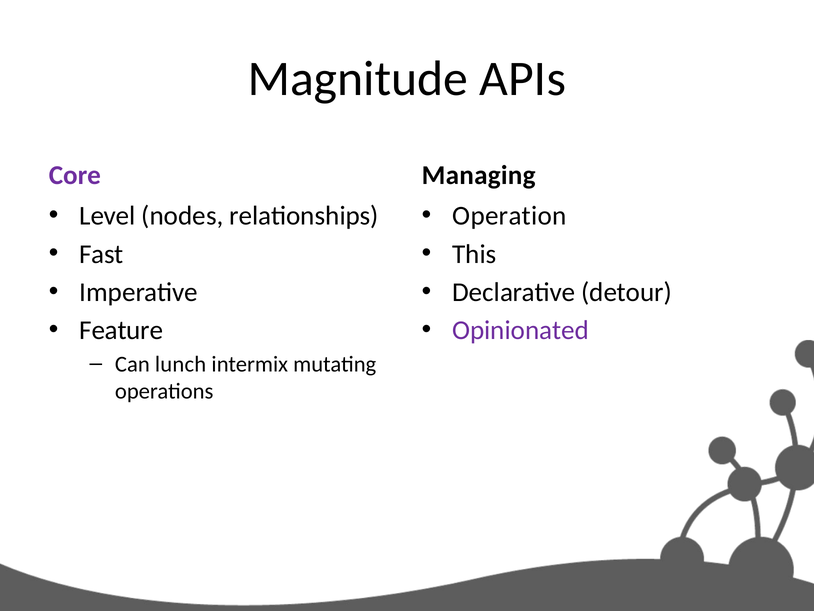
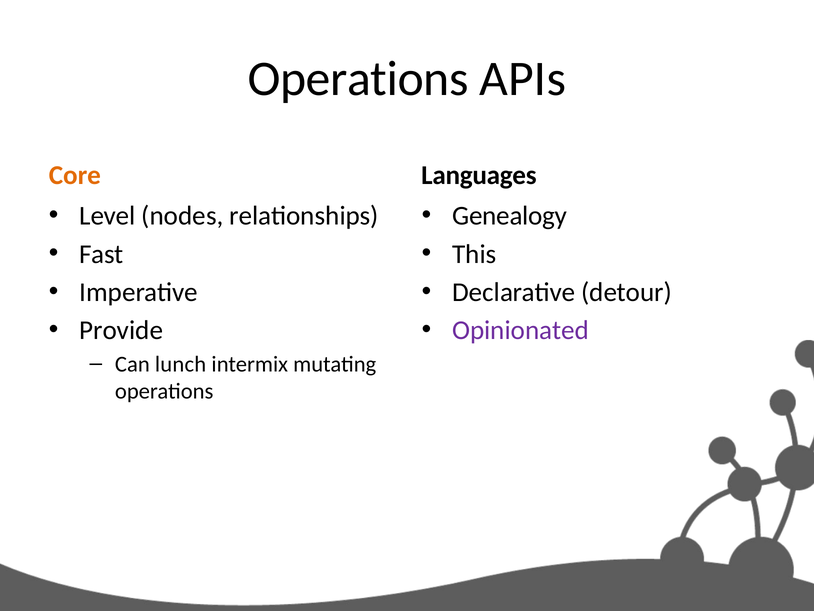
Magnitude at (358, 79): Magnitude -> Operations
Core colour: purple -> orange
Managing: Managing -> Languages
Operation: Operation -> Genealogy
Feature: Feature -> Provide
